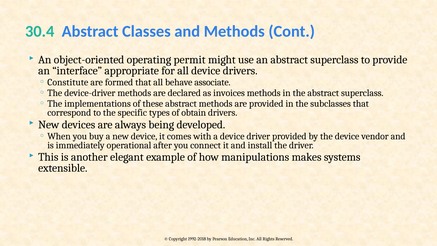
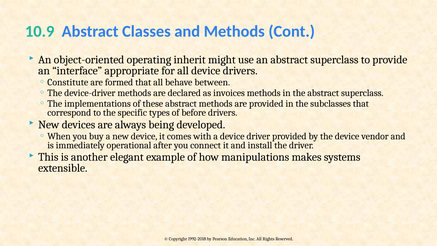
30.4: 30.4 -> 10.9
permit: permit -> inherit
associate: associate -> between
obtain: obtain -> before
